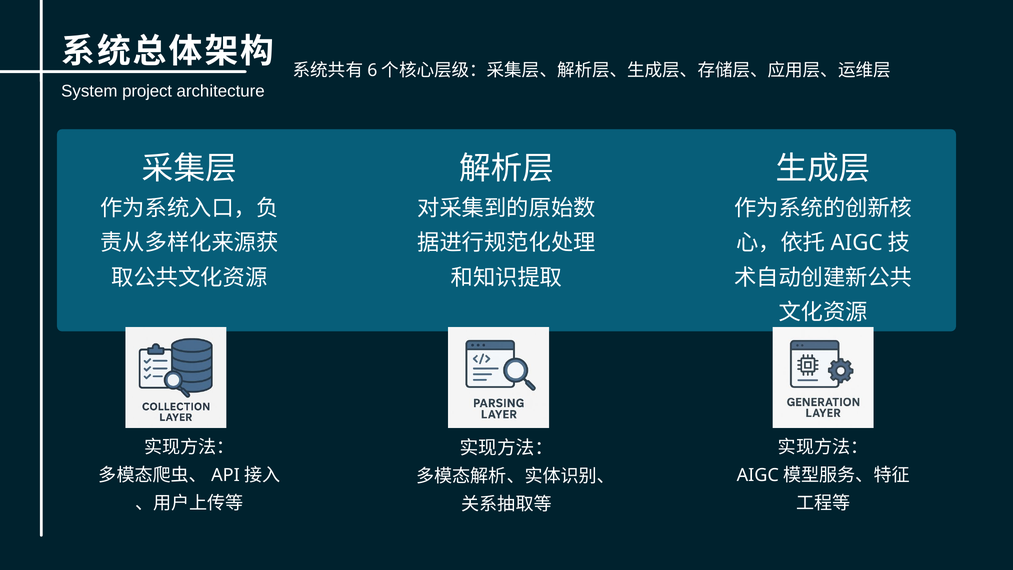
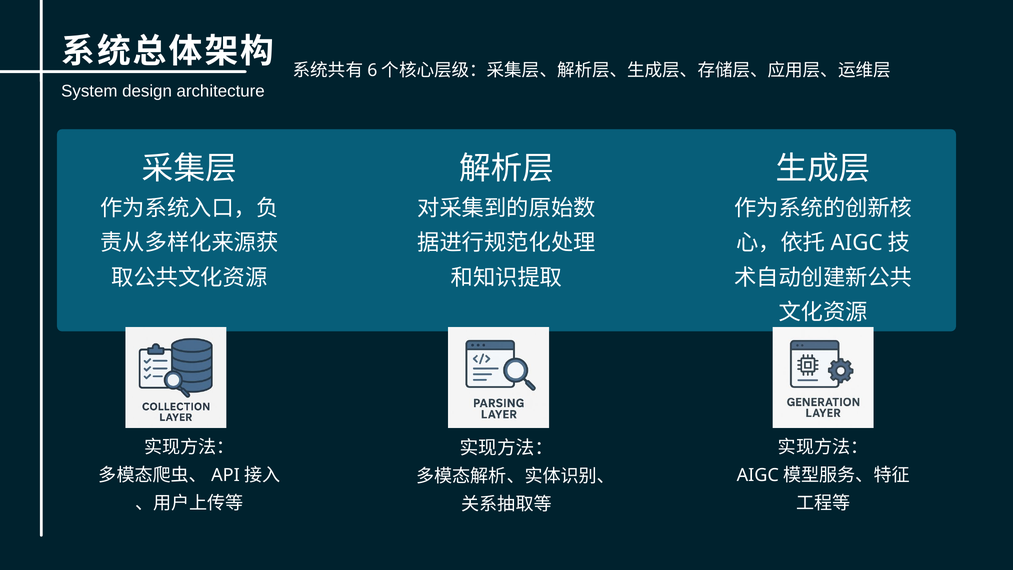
project: project -> design
